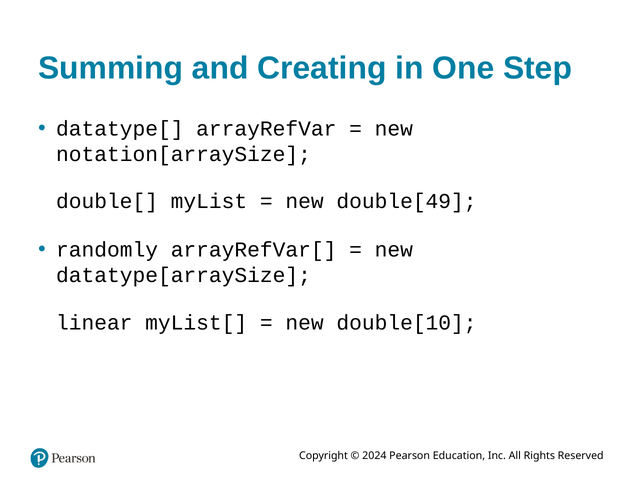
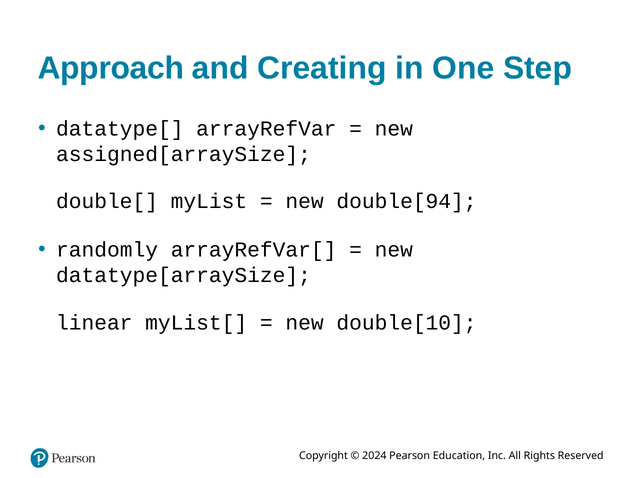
Summing: Summing -> Approach
notation[arraySize: notation[arraySize -> assigned[arraySize
double[49: double[49 -> double[94
